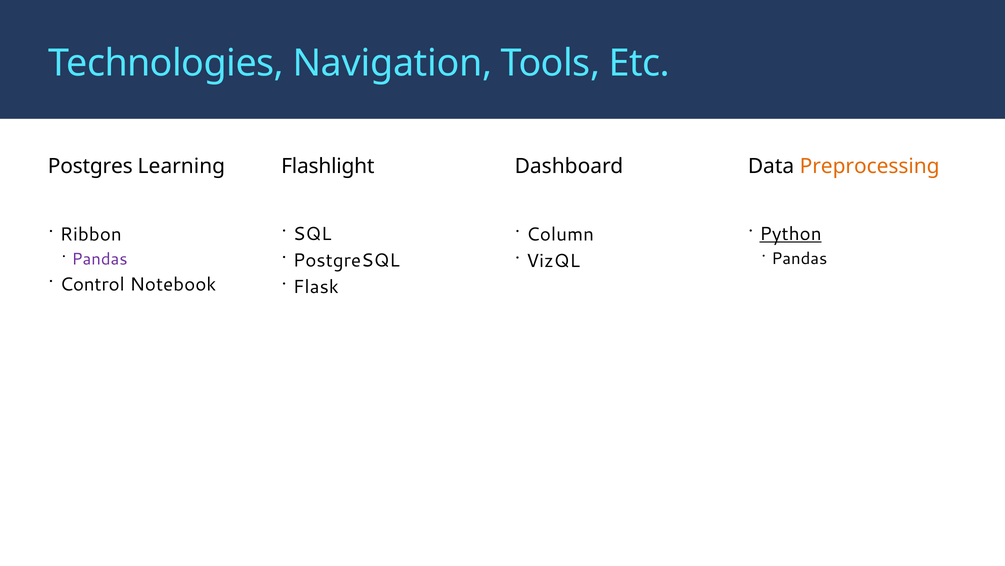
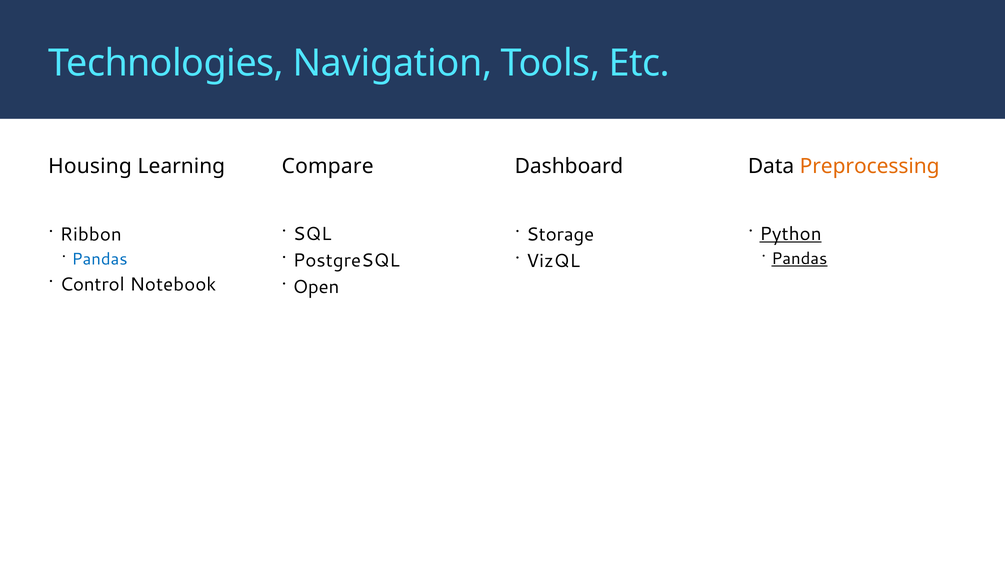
Postgres: Postgres -> Housing
Flashlight: Flashlight -> Compare
Column: Column -> Storage
Pandas at (799, 258) underline: none -> present
Pandas at (100, 259) colour: purple -> blue
Flask: Flask -> Open
